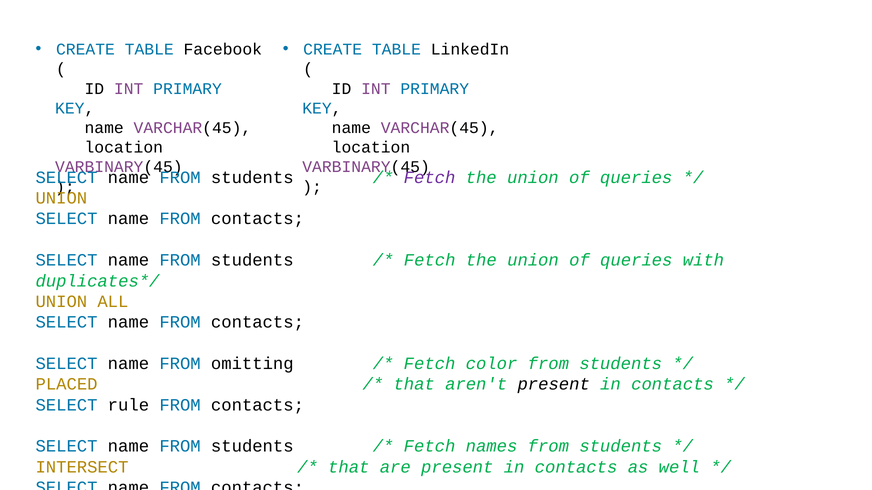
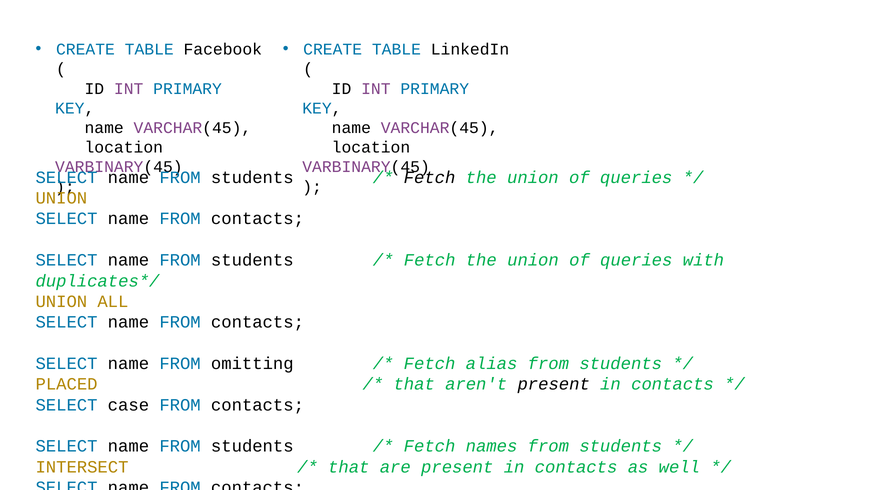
Fetch at (430, 178) colour: purple -> black
color: color -> alias
rule: rule -> case
